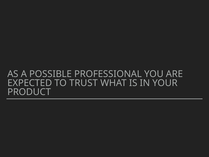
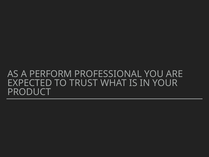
POSSIBLE: POSSIBLE -> PERFORM
